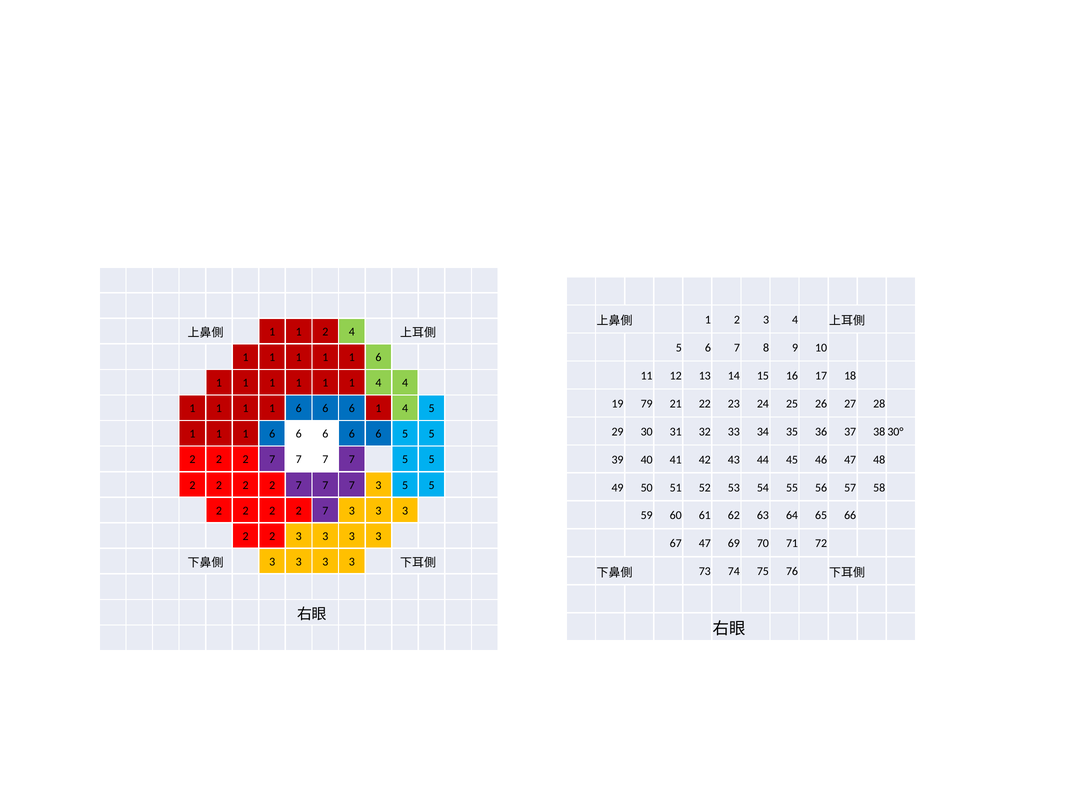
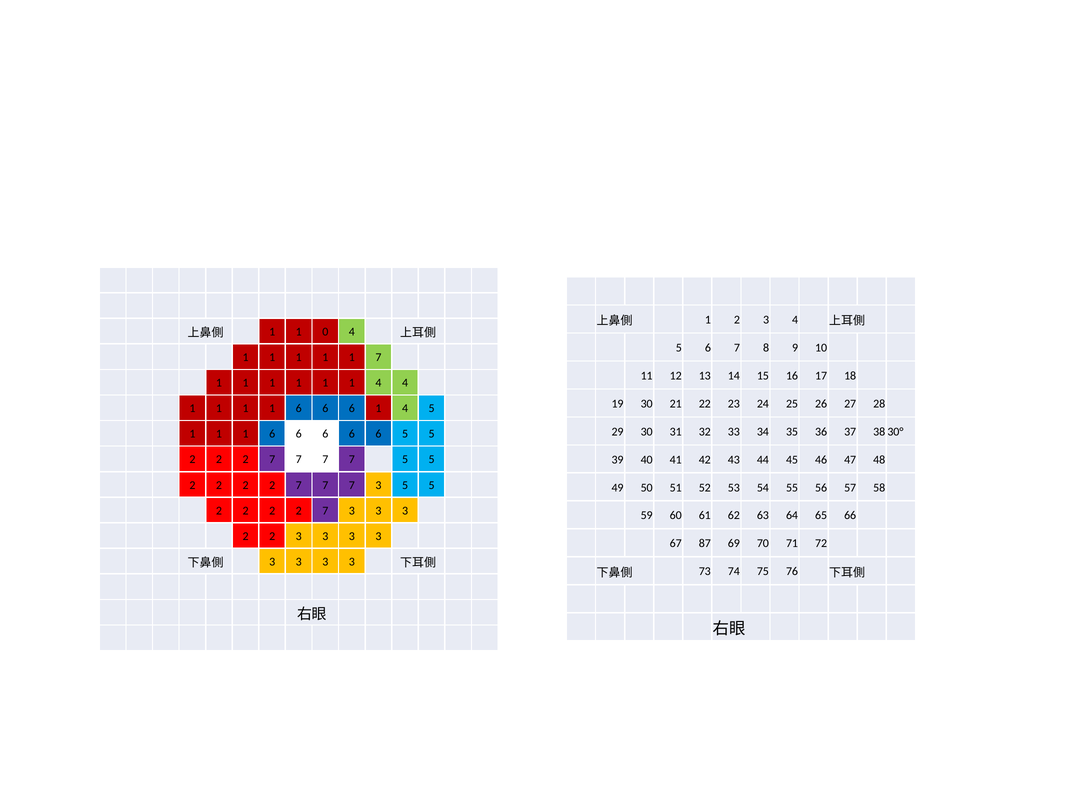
1 1 2: 2 -> 0
6 at (378, 357): 6 -> 7
19 79: 79 -> 30
67 47: 47 -> 87
